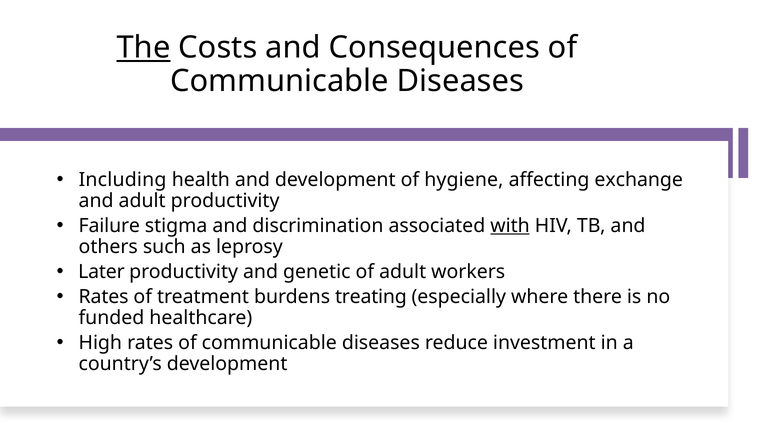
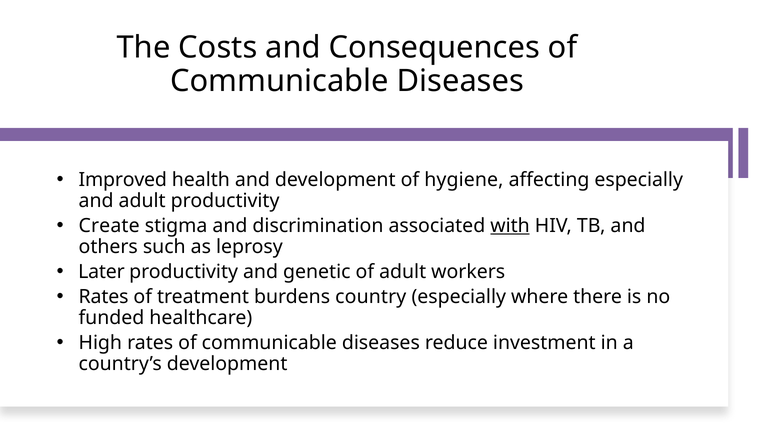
The underline: present -> none
Including: Including -> Improved
affecting exchange: exchange -> especially
Failure: Failure -> Create
treating: treating -> country
